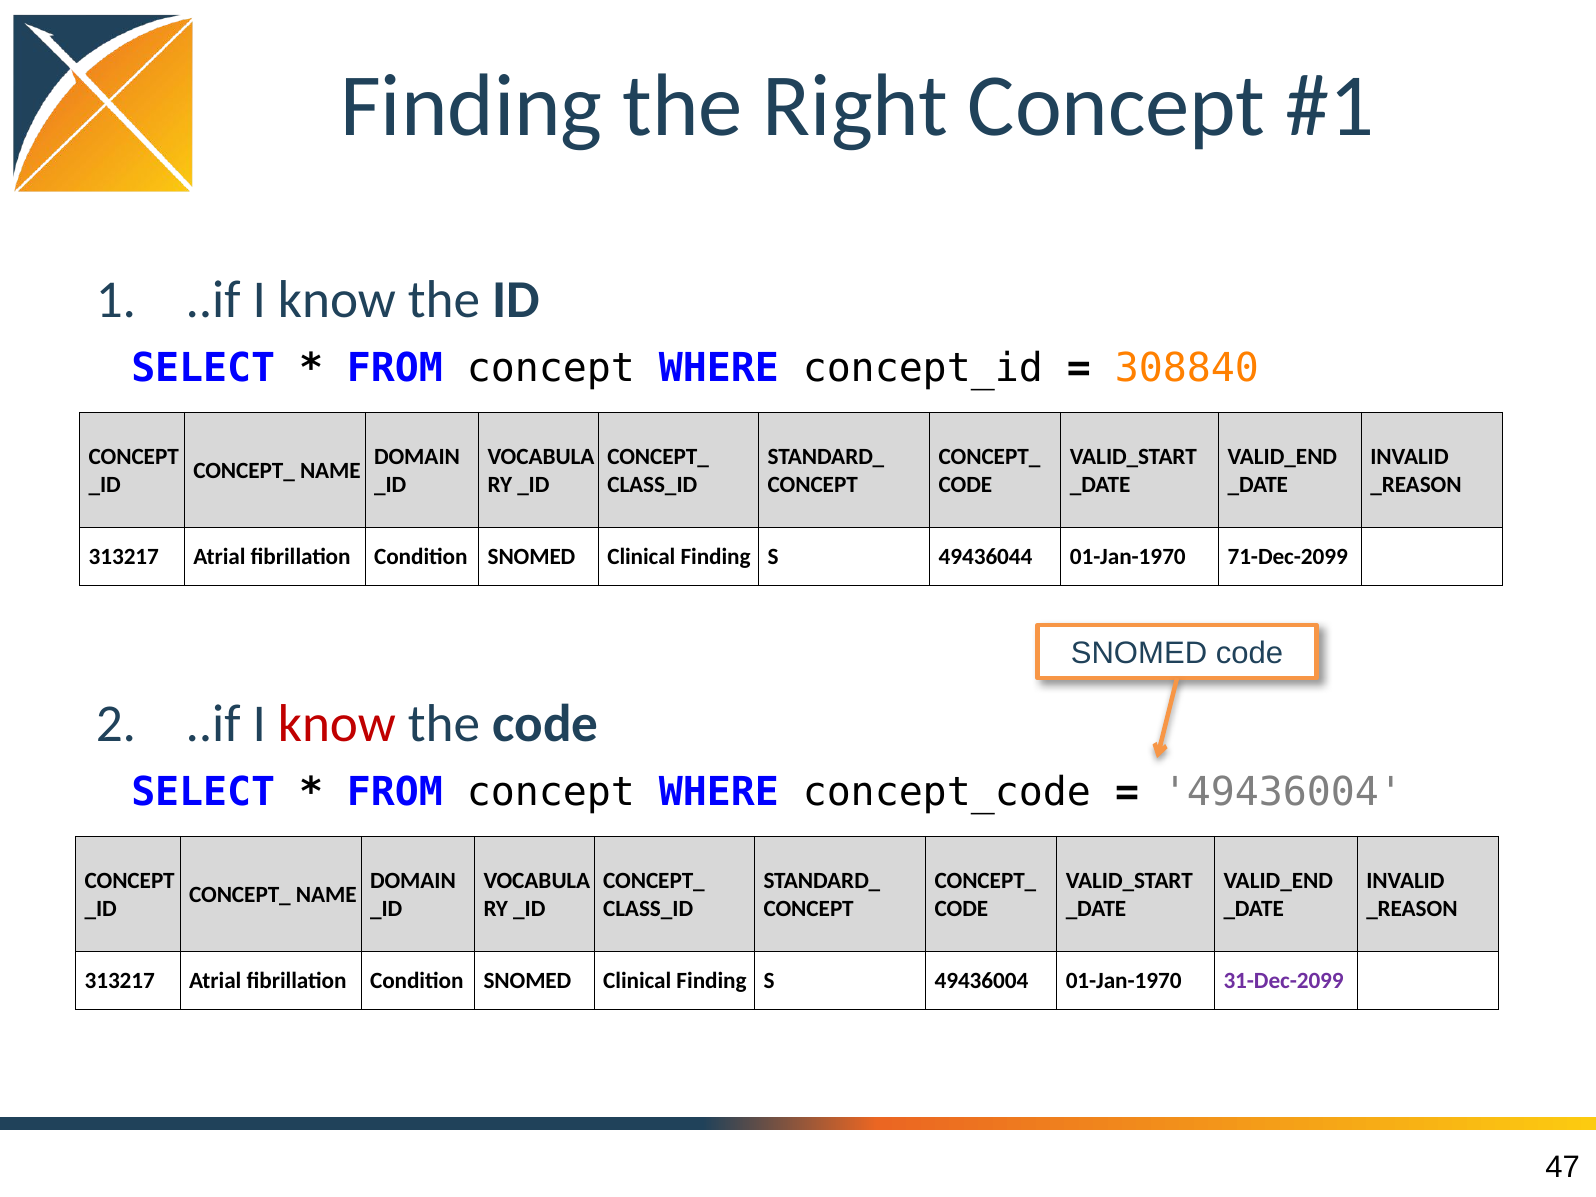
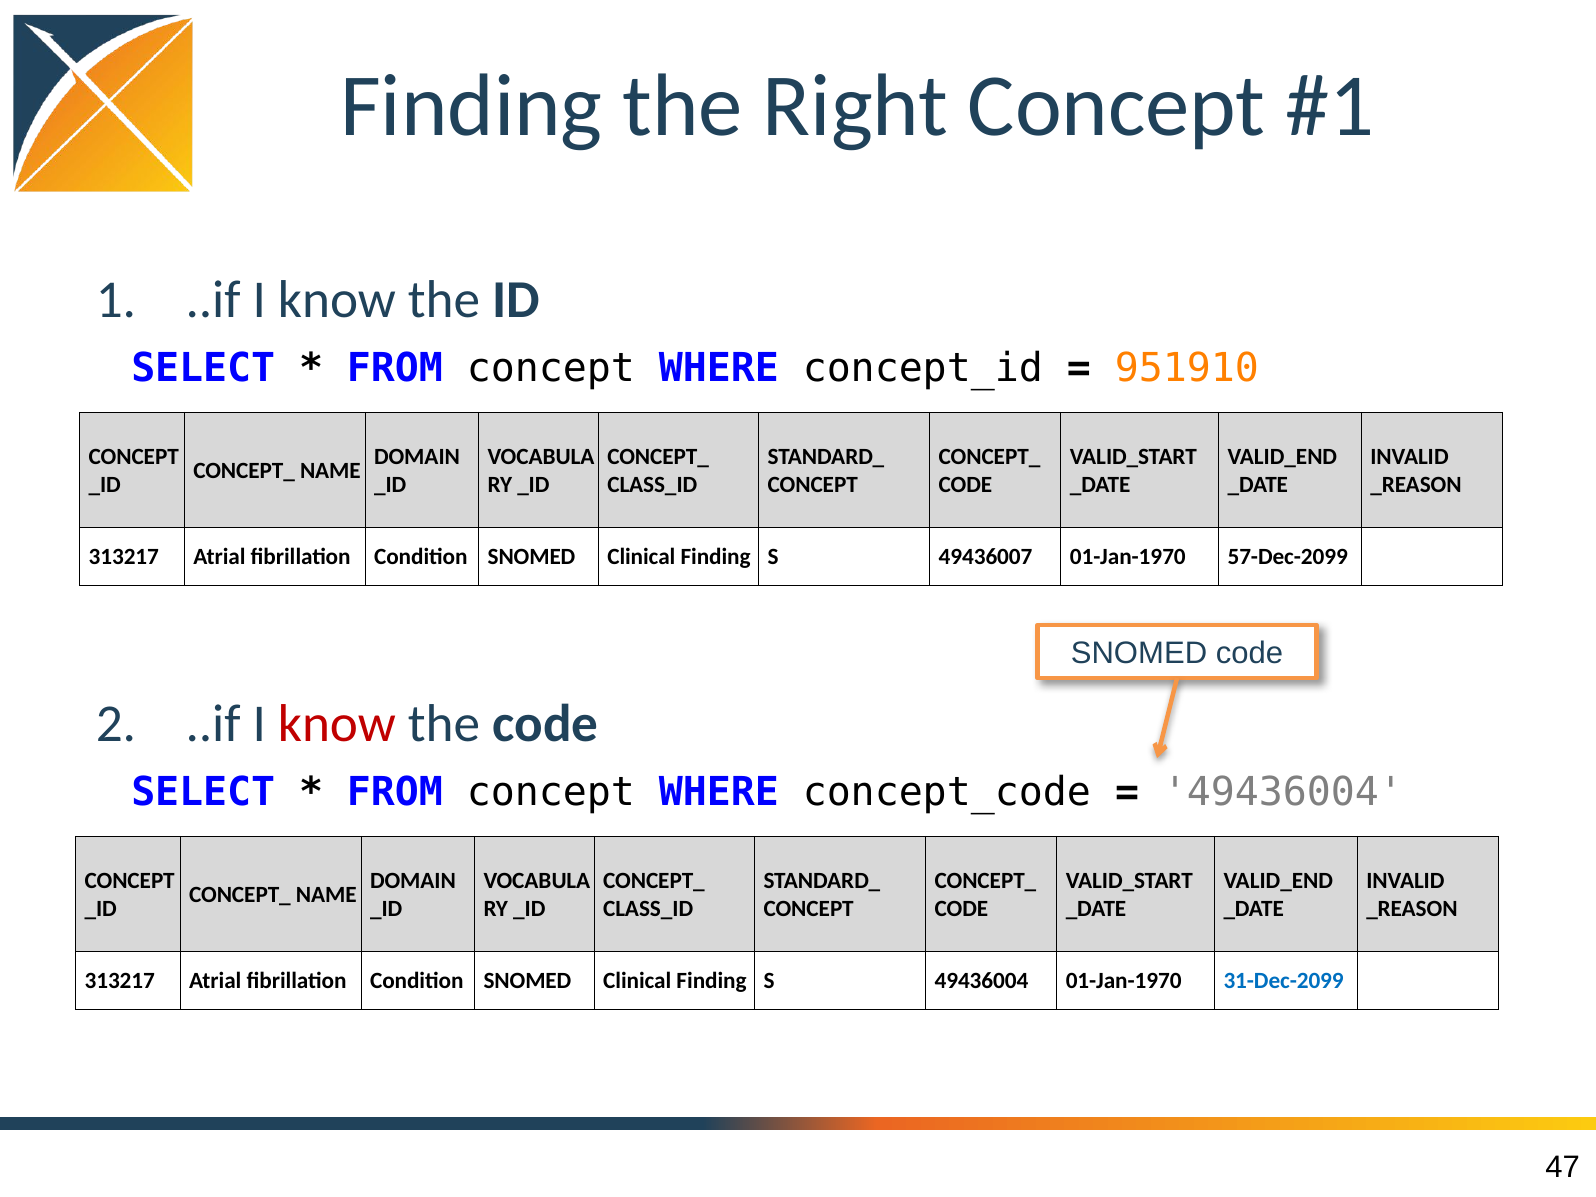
308840: 308840 -> 951910
49436044: 49436044 -> 49436007
71-Dec-2099: 71-Dec-2099 -> 57-Dec-2099
31-Dec-2099 colour: purple -> blue
